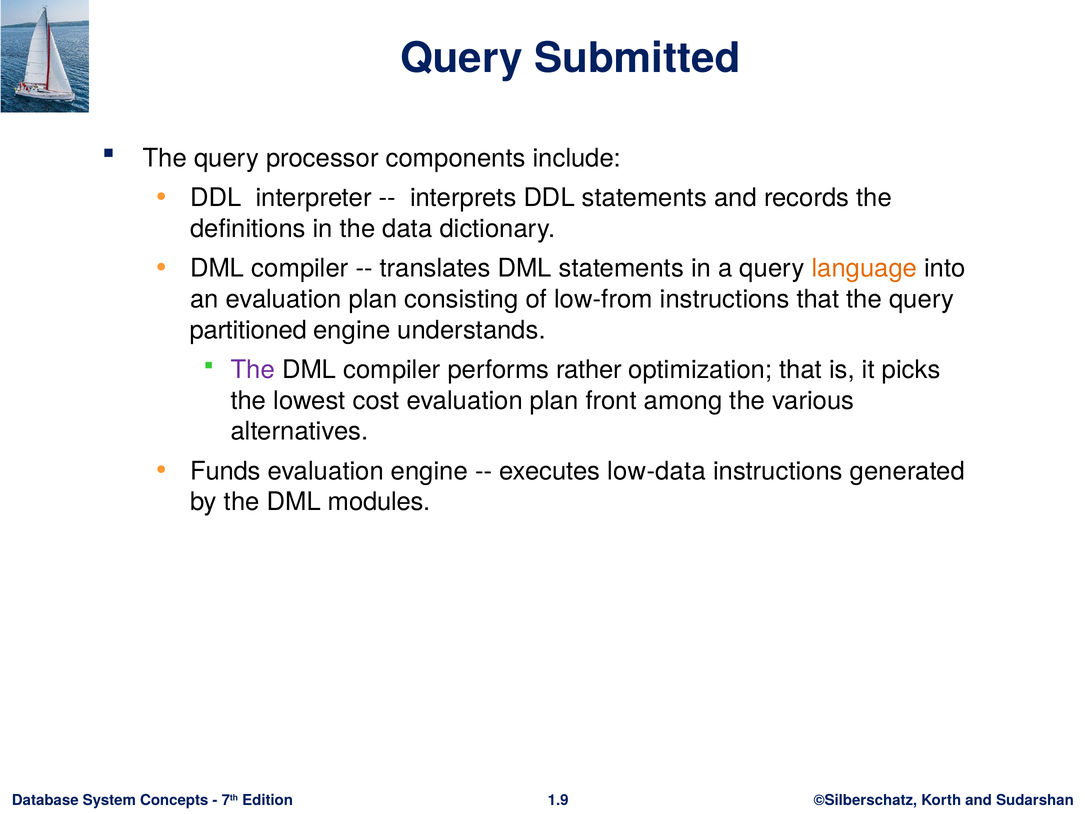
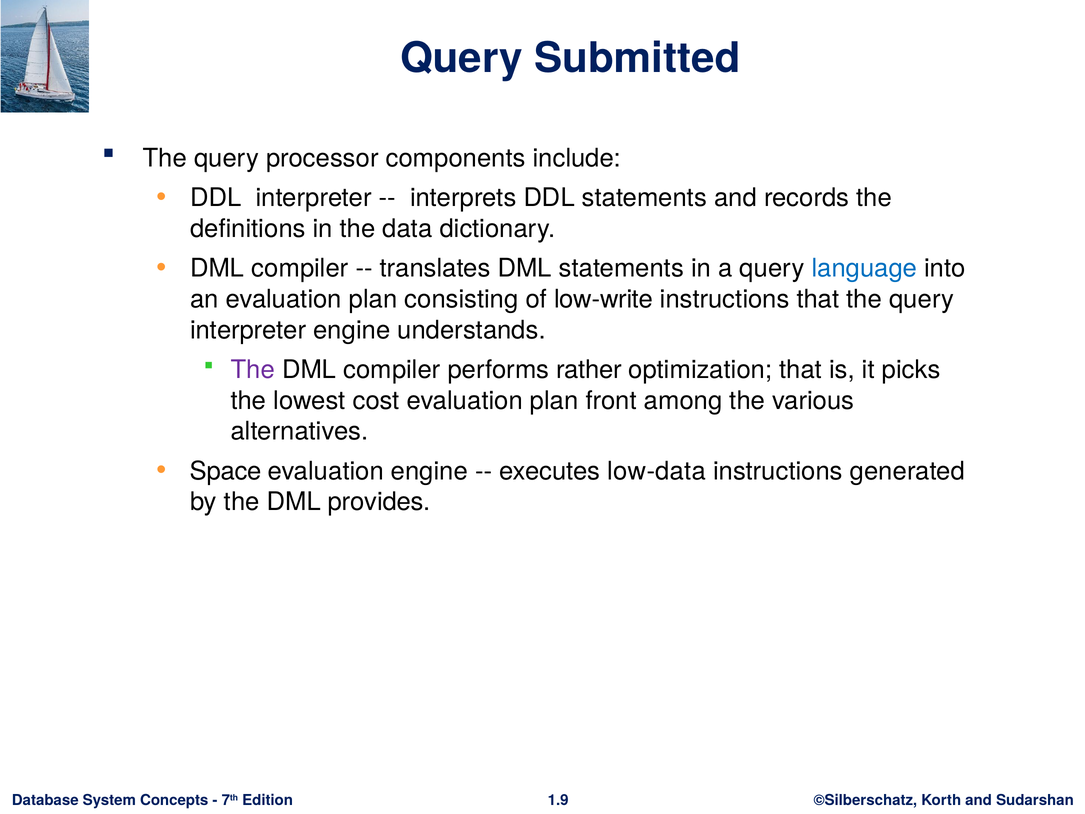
language colour: orange -> blue
low-from: low-from -> low-write
partitioned at (248, 330): partitioned -> interpreter
Funds: Funds -> Space
modules: modules -> provides
